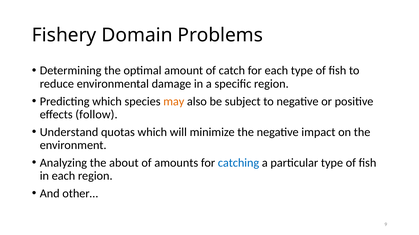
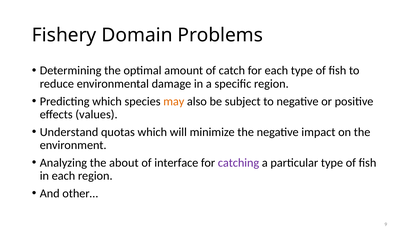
follow: follow -> values
amounts: amounts -> interface
catching colour: blue -> purple
